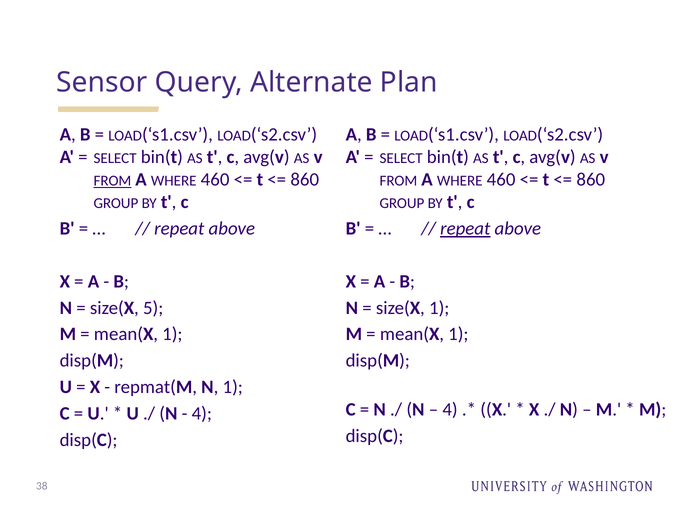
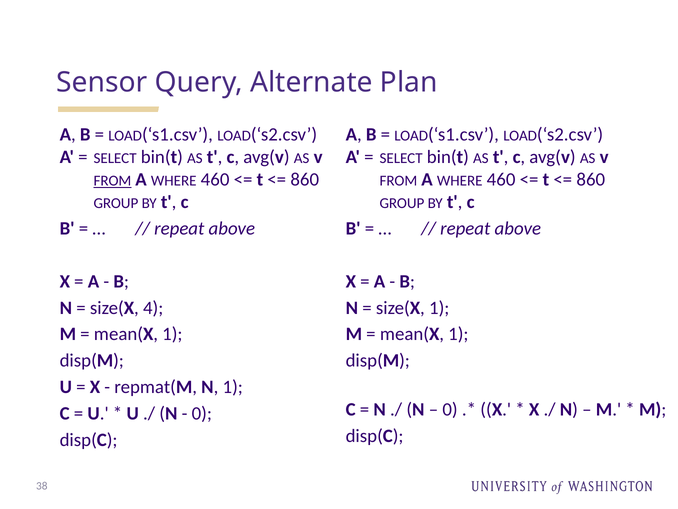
repeat at (465, 228) underline: present -> none
5: 5 -> 4
4 at (450, 409): 4 -> 0
4 at (202, 413): 4 -> 0
